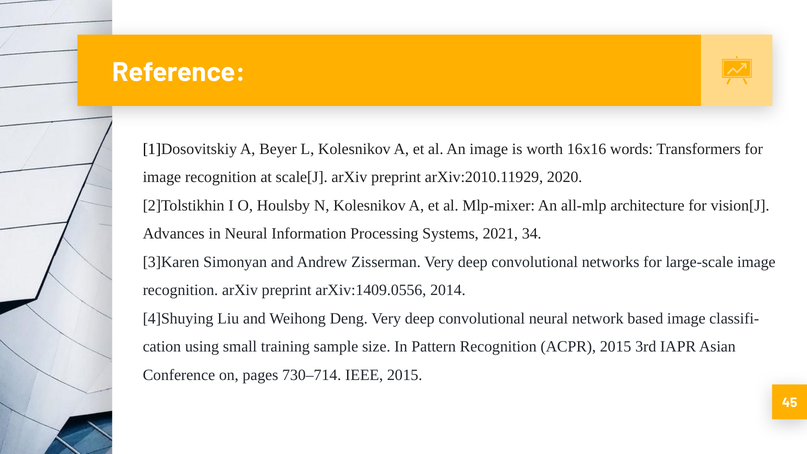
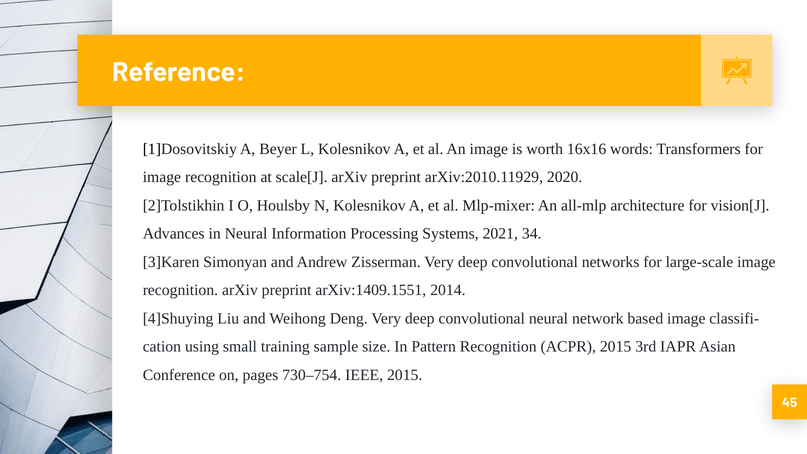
arXiv:1409.0556: arXiv:1409.0556 -> arXiv:1409.1551
730–714: 730–714 -> 730–754
